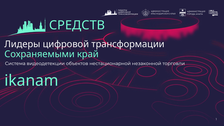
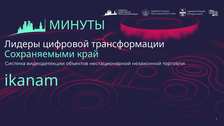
СРЕДСТВ: СРЕДСТВ -> МИНУТЫ
